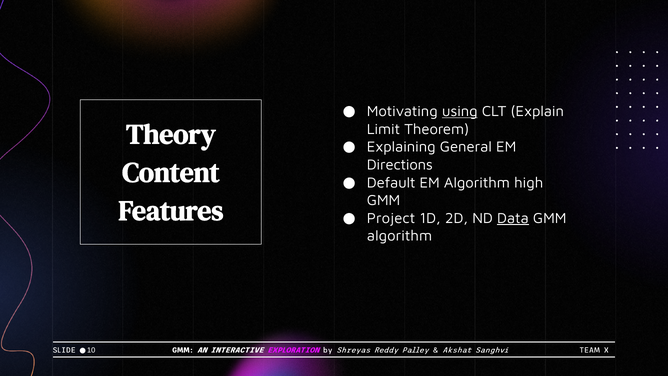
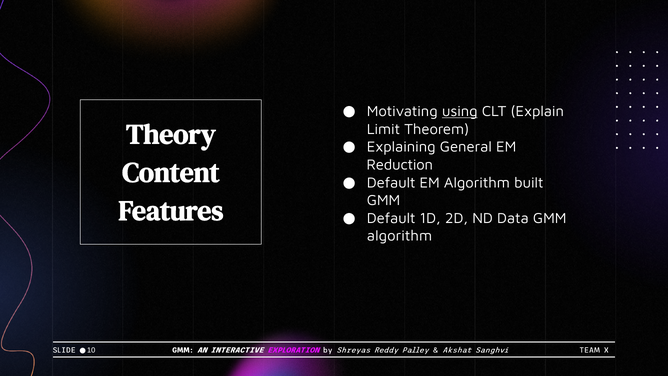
Directions: Directions -> Reduction
high: high -> built
Project at (391, 218): Project -> Default
Data underline: present -> none
